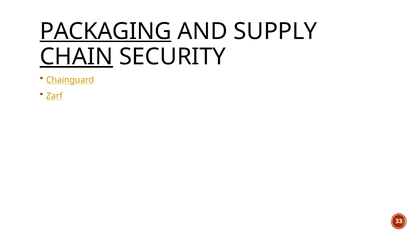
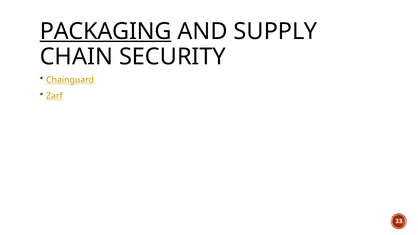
CHAIN underline: present -> none
